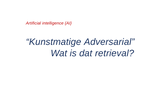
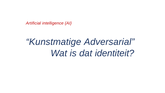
retrieval: retrieval -> identiteit
